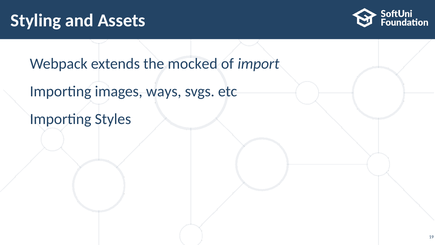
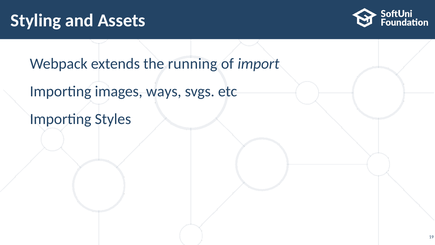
mocked: mocked -> running
